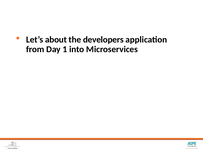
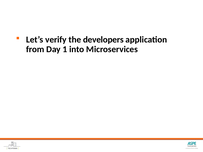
about: about -> verify
